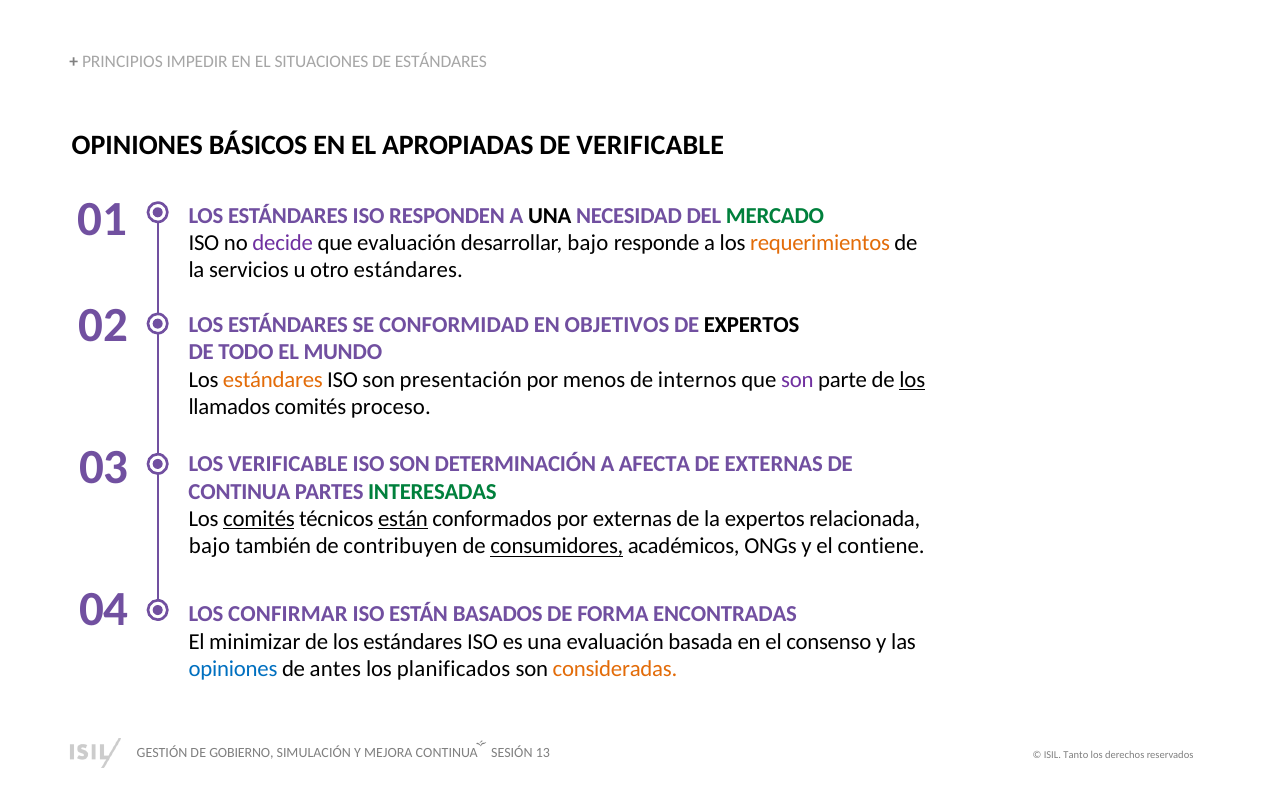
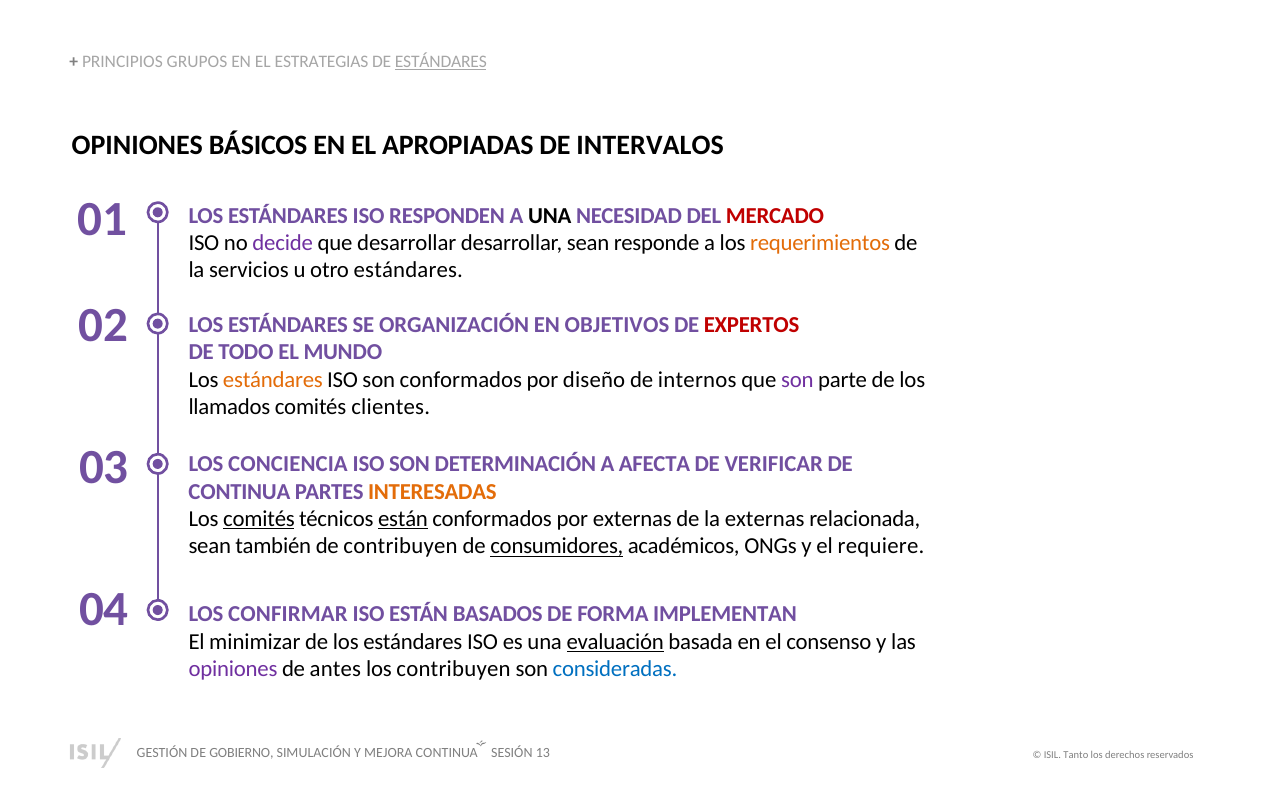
IMPEDIR: IMPEDIR -> GRUPOS
SITUACIONES: SITUACIONES -> ESTRATEGIAS
ESTÁNDARES at (441, 62) underline: none -> present
DE VERIFICABLE: VERIFICABLE -> INTERVALOS
MERCADO colour: green -> red
que evaluación: evaluación -> desarrollar
desarrollar bajo: bajo -> sean
CONFORMIDAD: CONFORMIDAD -> ORGANIZACIÓN
EXPERTOS at (752, 325) colour: black -> red
son presentación: presentación -> conformados
menos: menos -> diseño
los at (912, 380) underline: present -> none
proceso: proceso -> clientes
LOS VERIFICABLE: VERIFICABLE -> CONCIENCIA
DE EXTERNAS: EXTERNAS -> VERIFICAR
INTERESADAS colour: green -> orange
la expertos: expertos -> externas
bajo at (210, 546): bajo -> sean
contiene: contiene -> requiere
ENCONTRADAS: ENCONTRADAS -> IMPLEMENTAN
evaluación at (615, 641) underline: none -> present
opiniones at (233, 669) colour: blue -> purple
los planificados: planificados -> contribuyen
consideradas colour: orange -> blue
